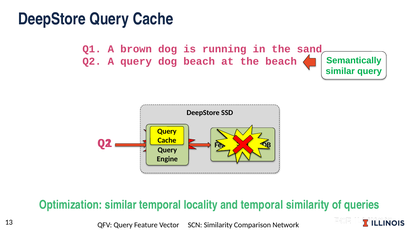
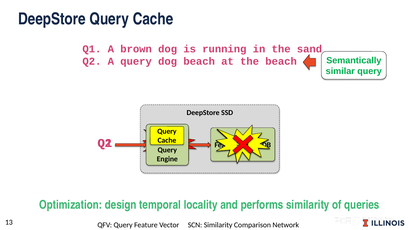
Optimization similar: similar -> design
and temporal: temporal -> performs
